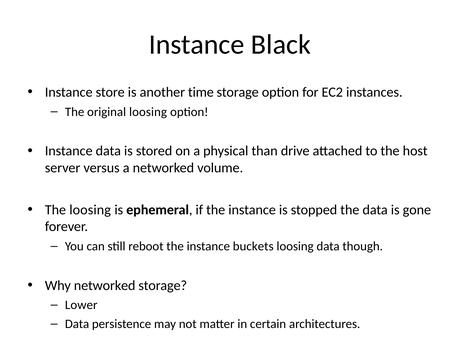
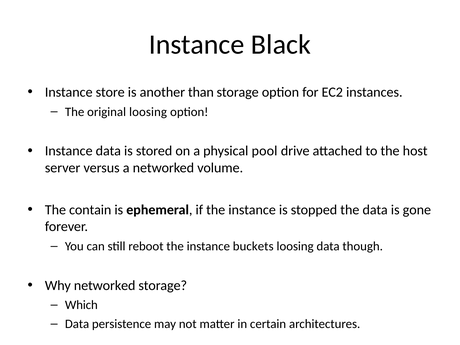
time: time -> than
than: than -> pool
The loosing: loosing -> contain
Lower: Lower -> Which
